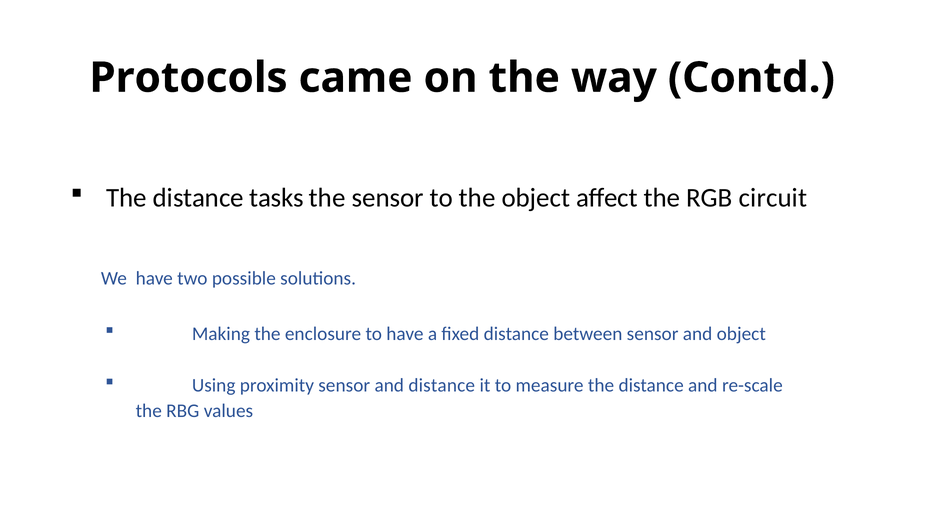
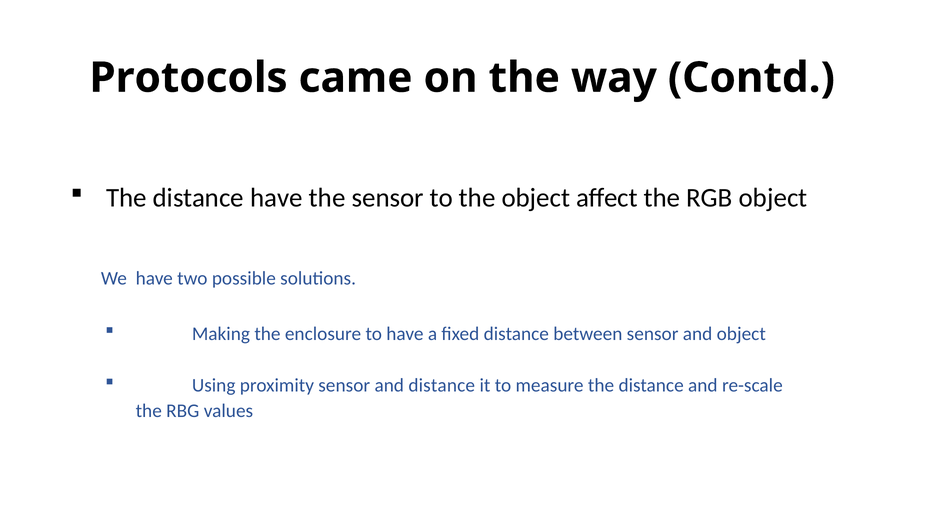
distance tasks: tasks -> have
RGB circuit: circuit -> object
